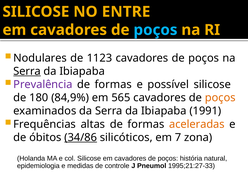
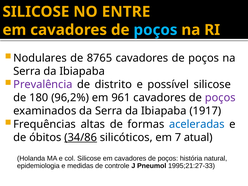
1123: 1123 -> 8765
Serra at (27, 71) underline: present -> none
formas at (113, 84): formas -> distrito
84,9%: 84,9% -> 96,2%
565: 565 -> 961
poços at (220, 98) colour: orange -> purple
1991: 1991 -> 1917
aceleradas colour: orange -> blue
zona: zona -> atual
